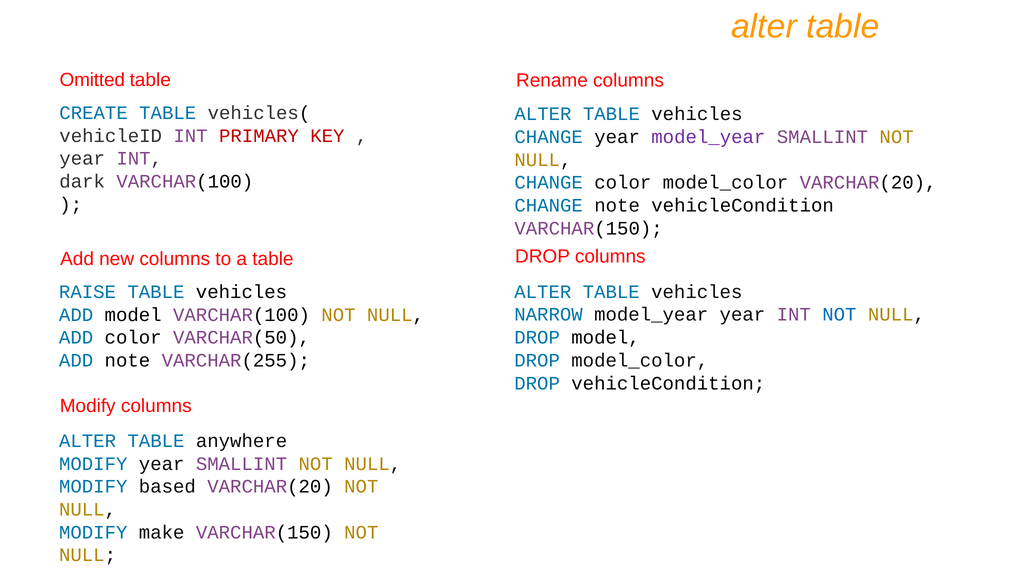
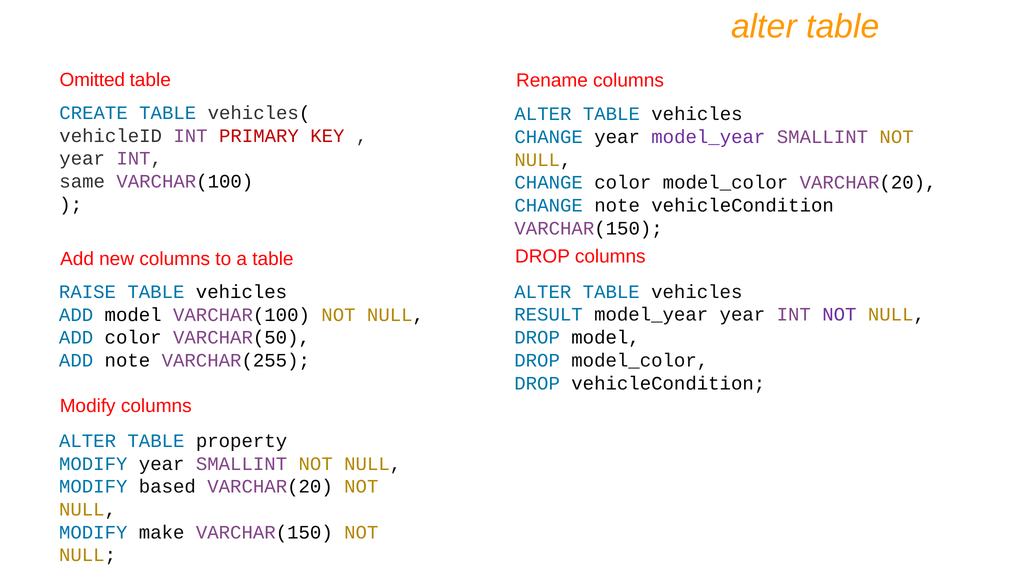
dark: dark -> same
NARROW: NARROW -> RESULT
NOT at (839, 314) colour: blue -> purple
anywhere: anywhere -> property
